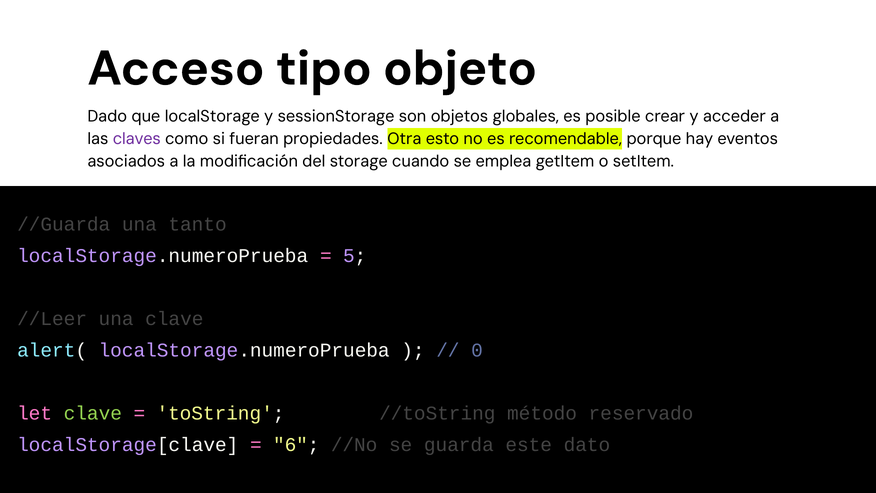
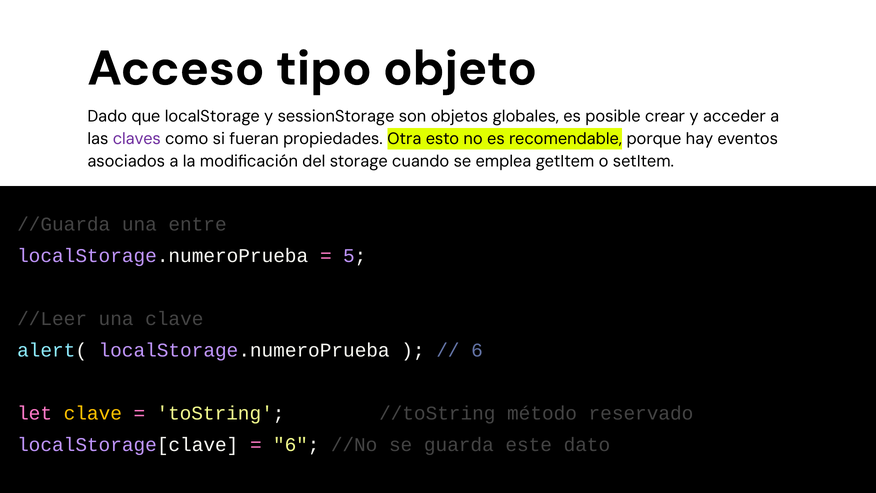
tanto: tanto -> entre
0 at (477, 350): 0 -> 6
clave at (93, 413) colour: light green -> yellow
